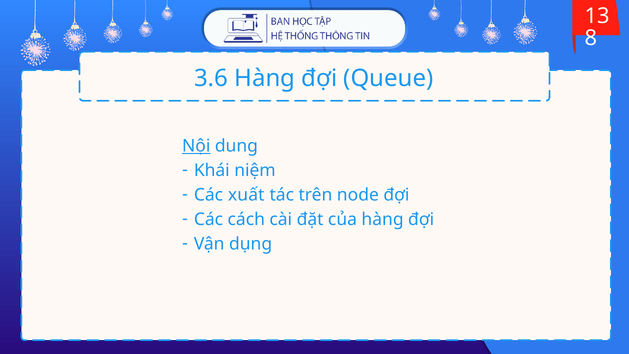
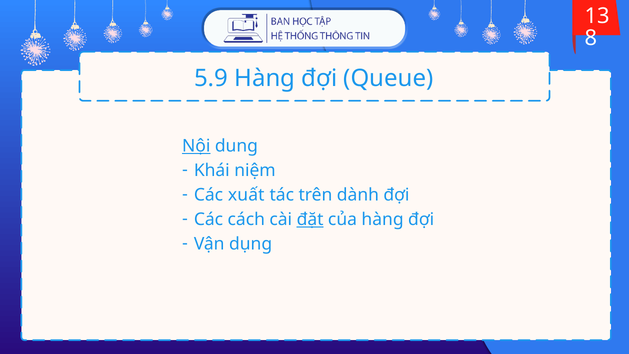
3.6: 3.6 -> 5.9
node: node -> dành
đặt underline: none -> present
